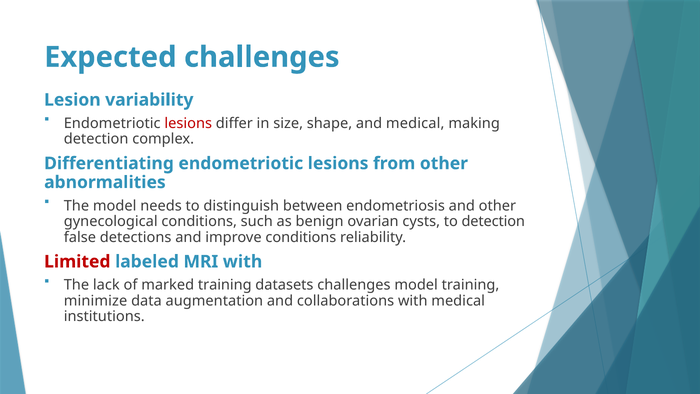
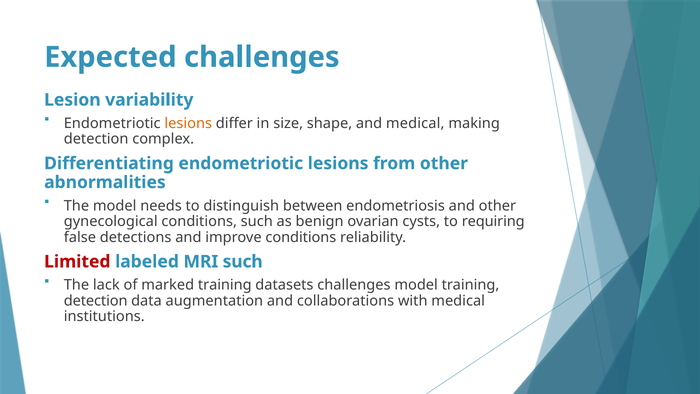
lesions at (188, 123) colour: red -> orange
to detection: detection -> requiring
MRI with: with -> such
minimize at (96, 301): minimize -> detection
